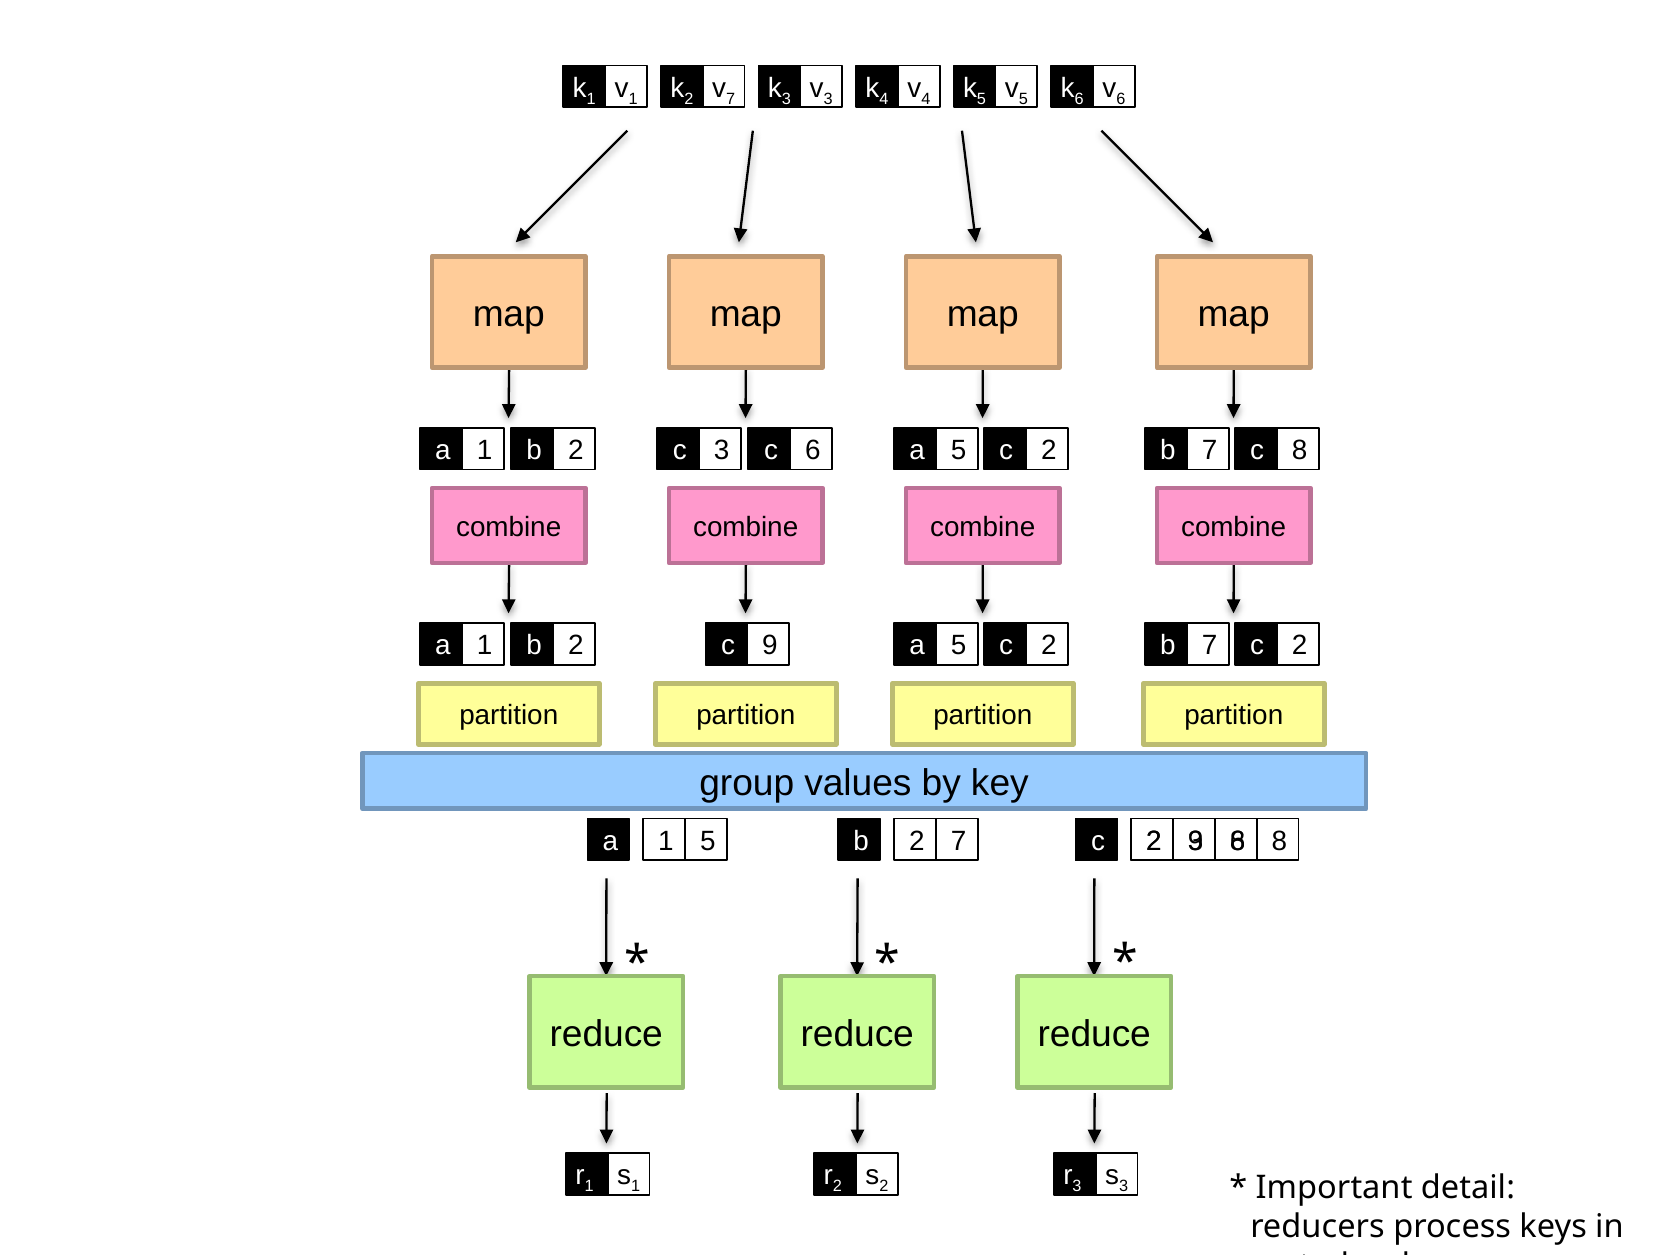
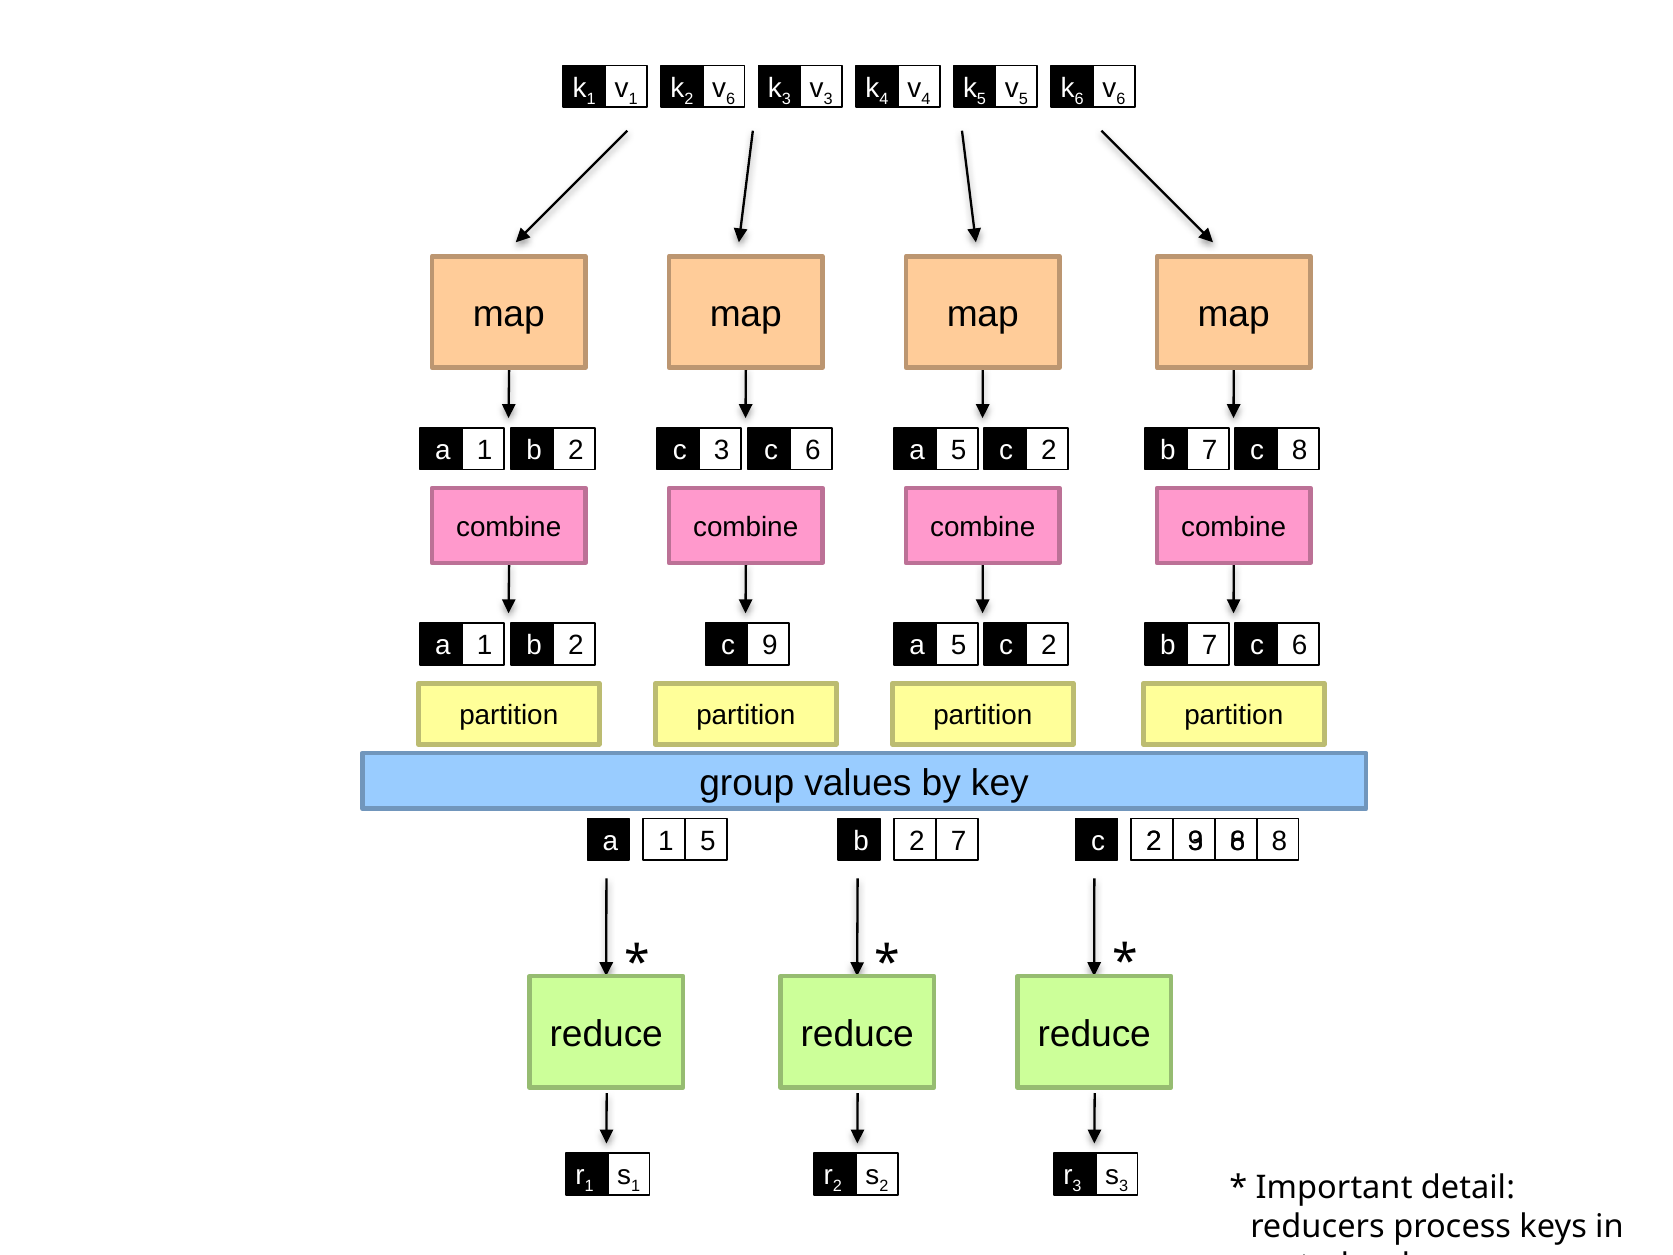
7 at (731, 99): 7 -> 6
7 2: 2 -> 6
